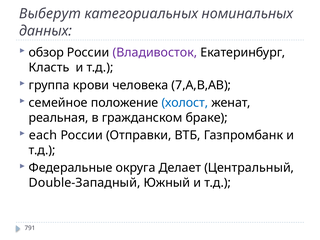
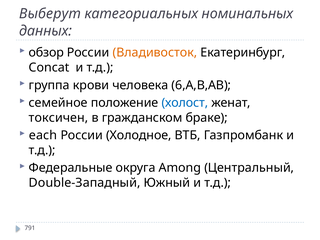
Владивосток colour: purple -> orange
Класть: Класть -> Concat
7,А,В,АВ: 7,А,В,АВ -> 6,А,В,АВ
реальная: реальная -> токсичен
Отправки: Отправки -> Холодное
Делает: Делает -> Among
